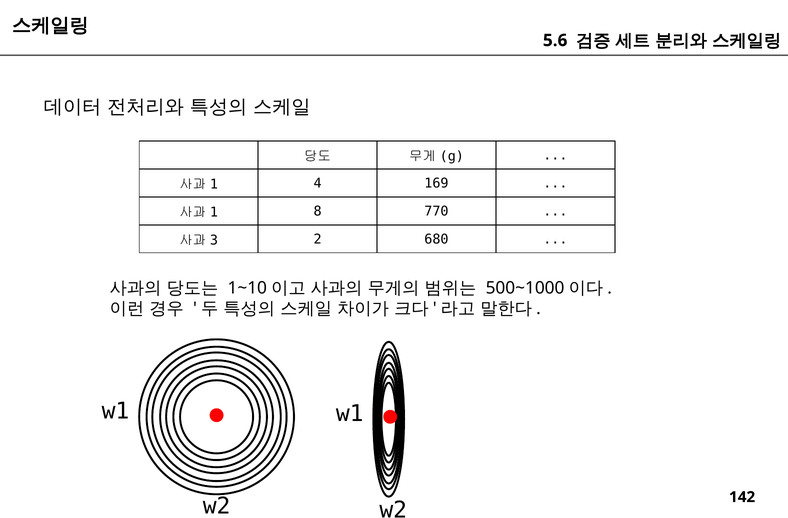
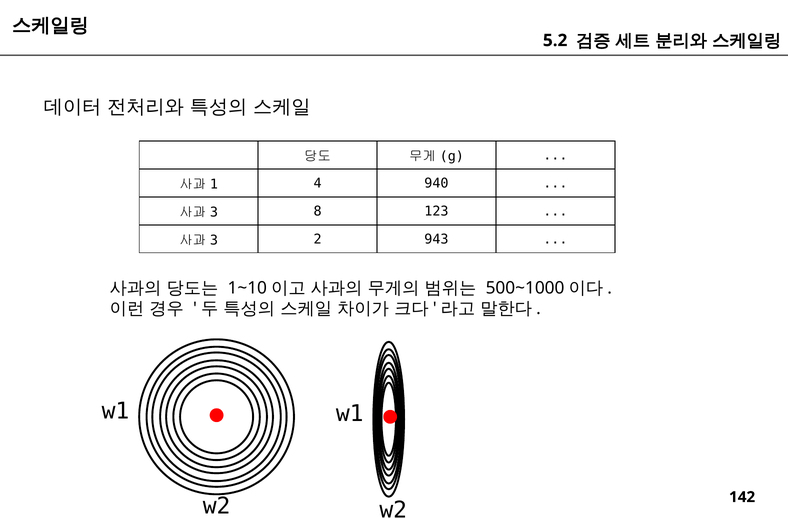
5.6: 5.6 -> 5.2
169: 169 -> 940
1 at (214, 212): 1 -> 3
770: 770 -> 123
680: 680 -> 943
